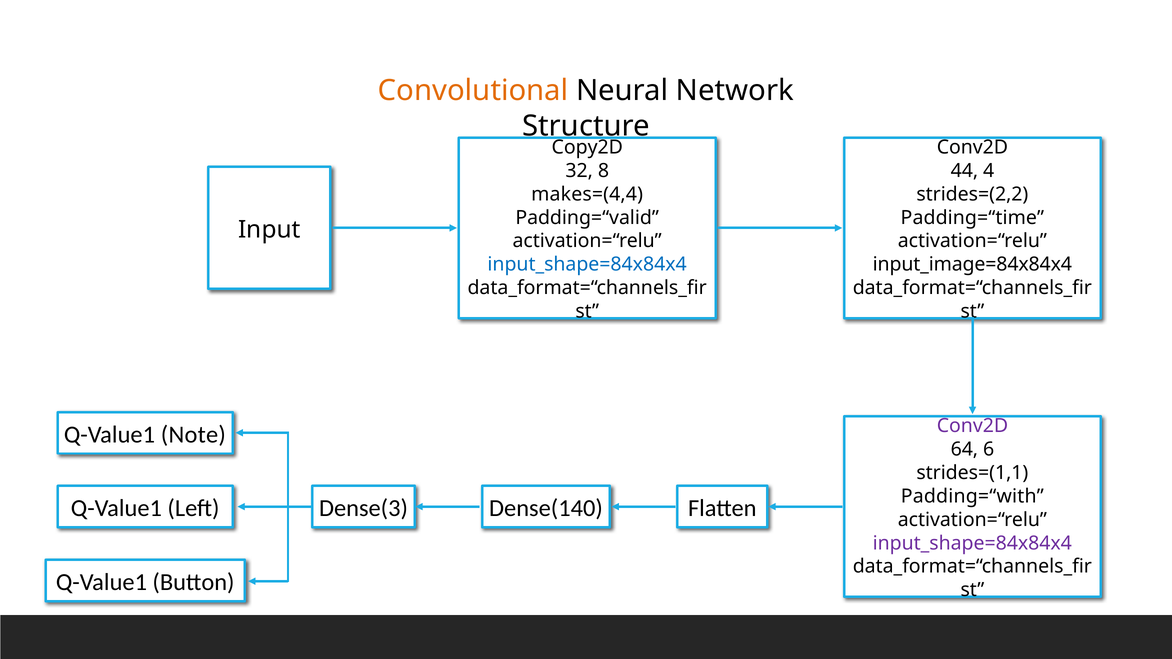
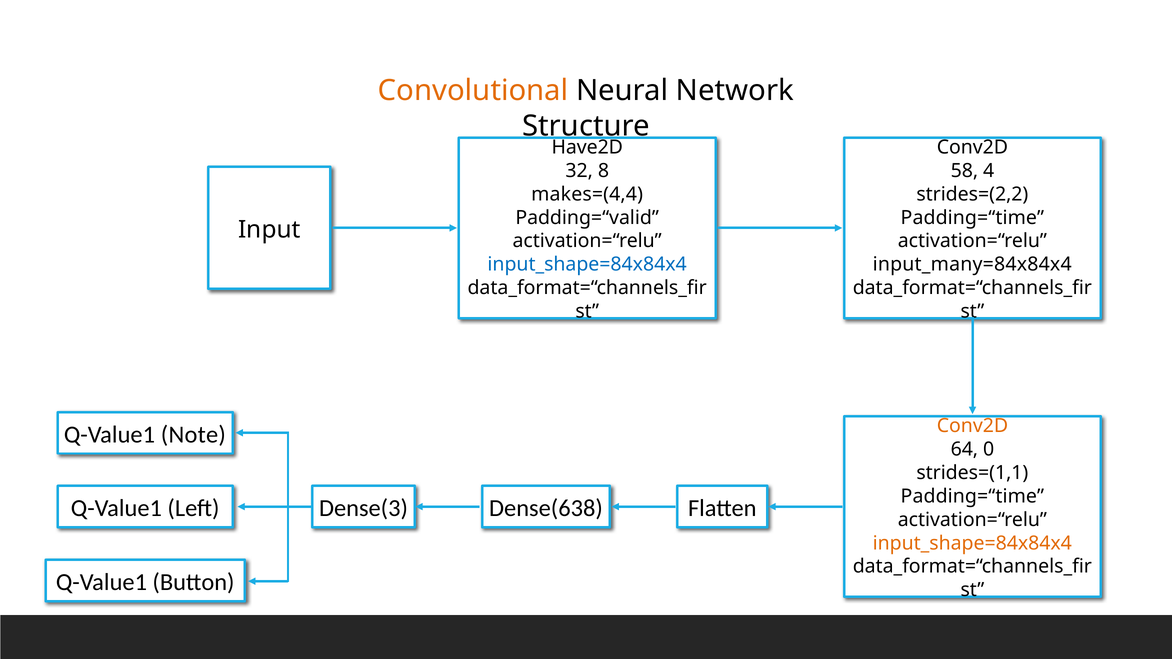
Copy2D: Copy2D -> Have2D
44: 44 -> 58
input_image=84x84x4: input_image=84x84x4 -> input_many=84x84x4
Conv2D at (972, 426) colour: purple -> orange
6: 6 -> 0
Padding=“with at (972, 496): Padding=“with -> Padding=“time
Dense(140: Dense(140 -> Dense(638
input_shape=84x84x4 at (972, 543) colour: purple -> orange
